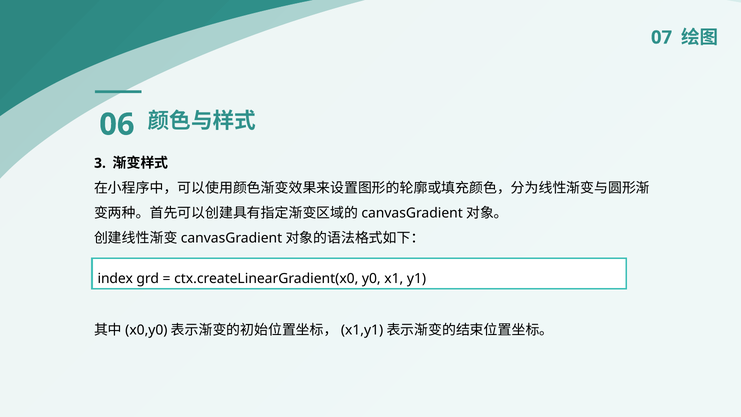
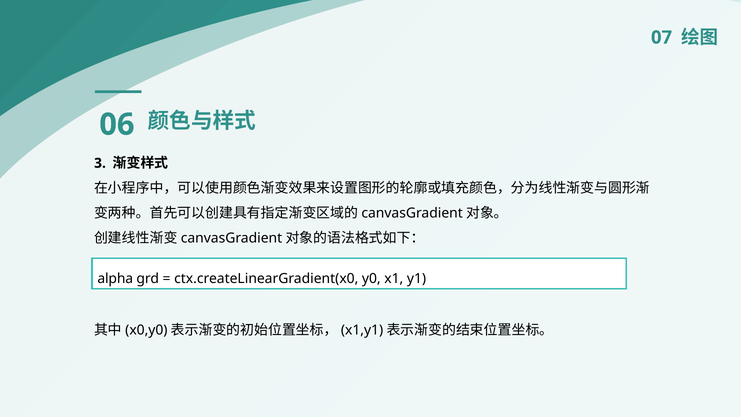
index: index -> alpha
